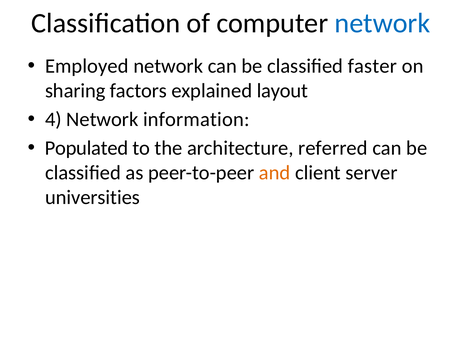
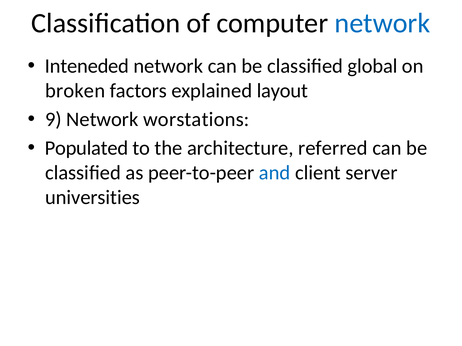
Employed: Employed -> Inteneded
faster: faster -> global
sharing: sharing -> broken
4: 4 -> 9
information: information -> worstations
and colour: orange -> blue
